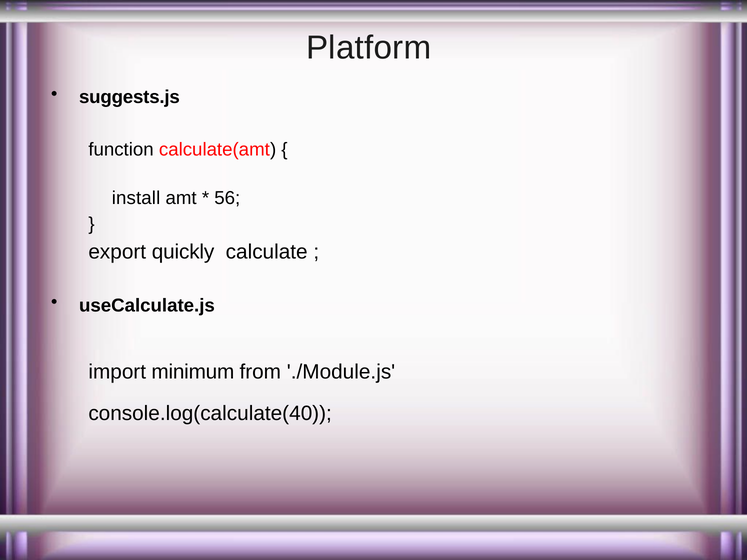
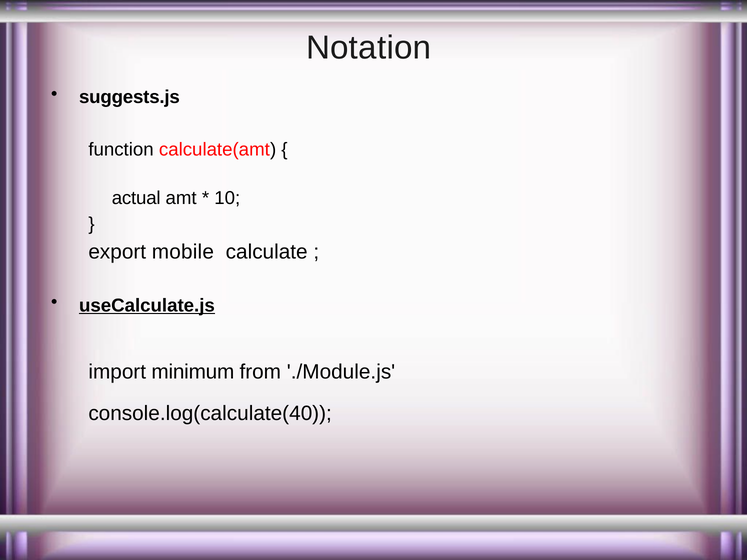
Platform: Platform -> Notation
install: install -> actual
56: 56 -> 10
quickly: quickly -> mobile
useCalculate.js underline: none -> present
